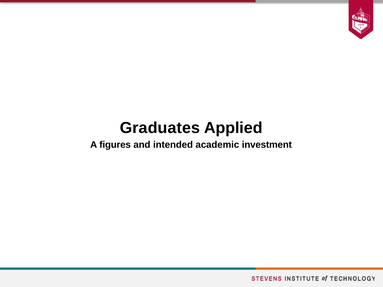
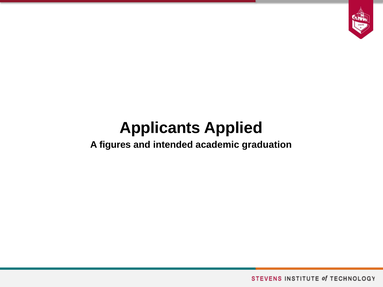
Graduates: Graduates -> Applicants
investment: investment -> graduation
